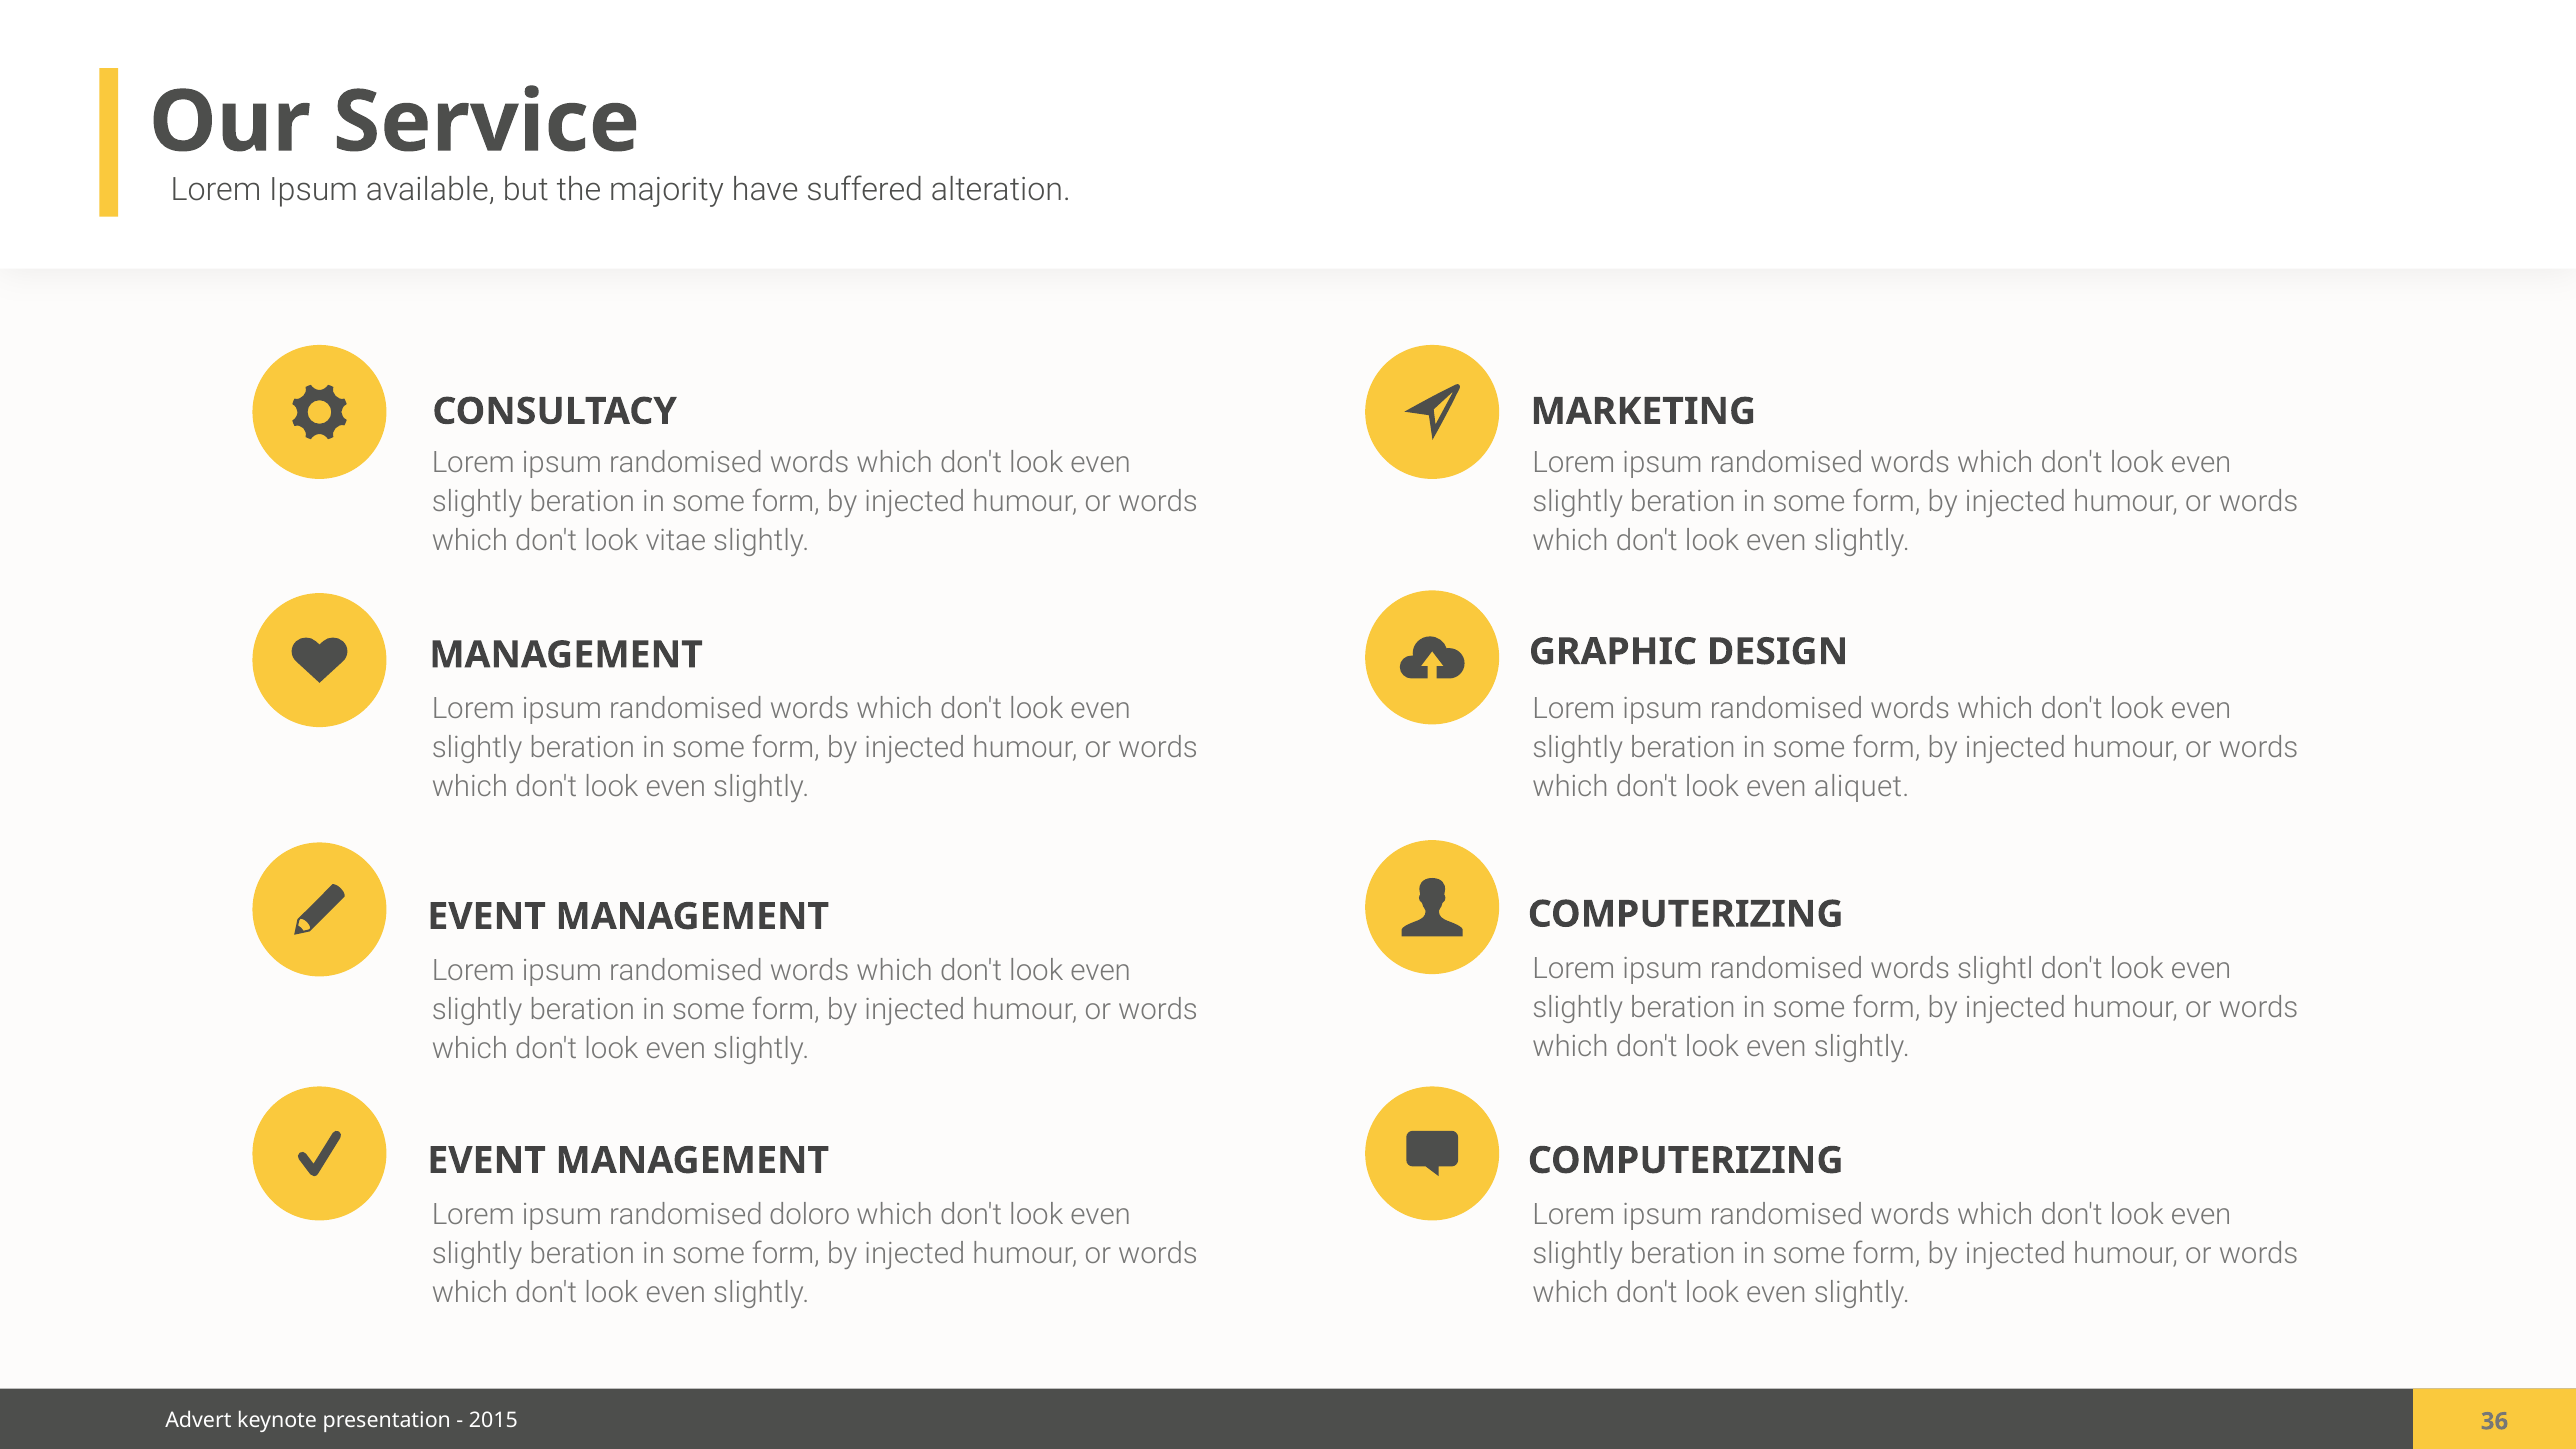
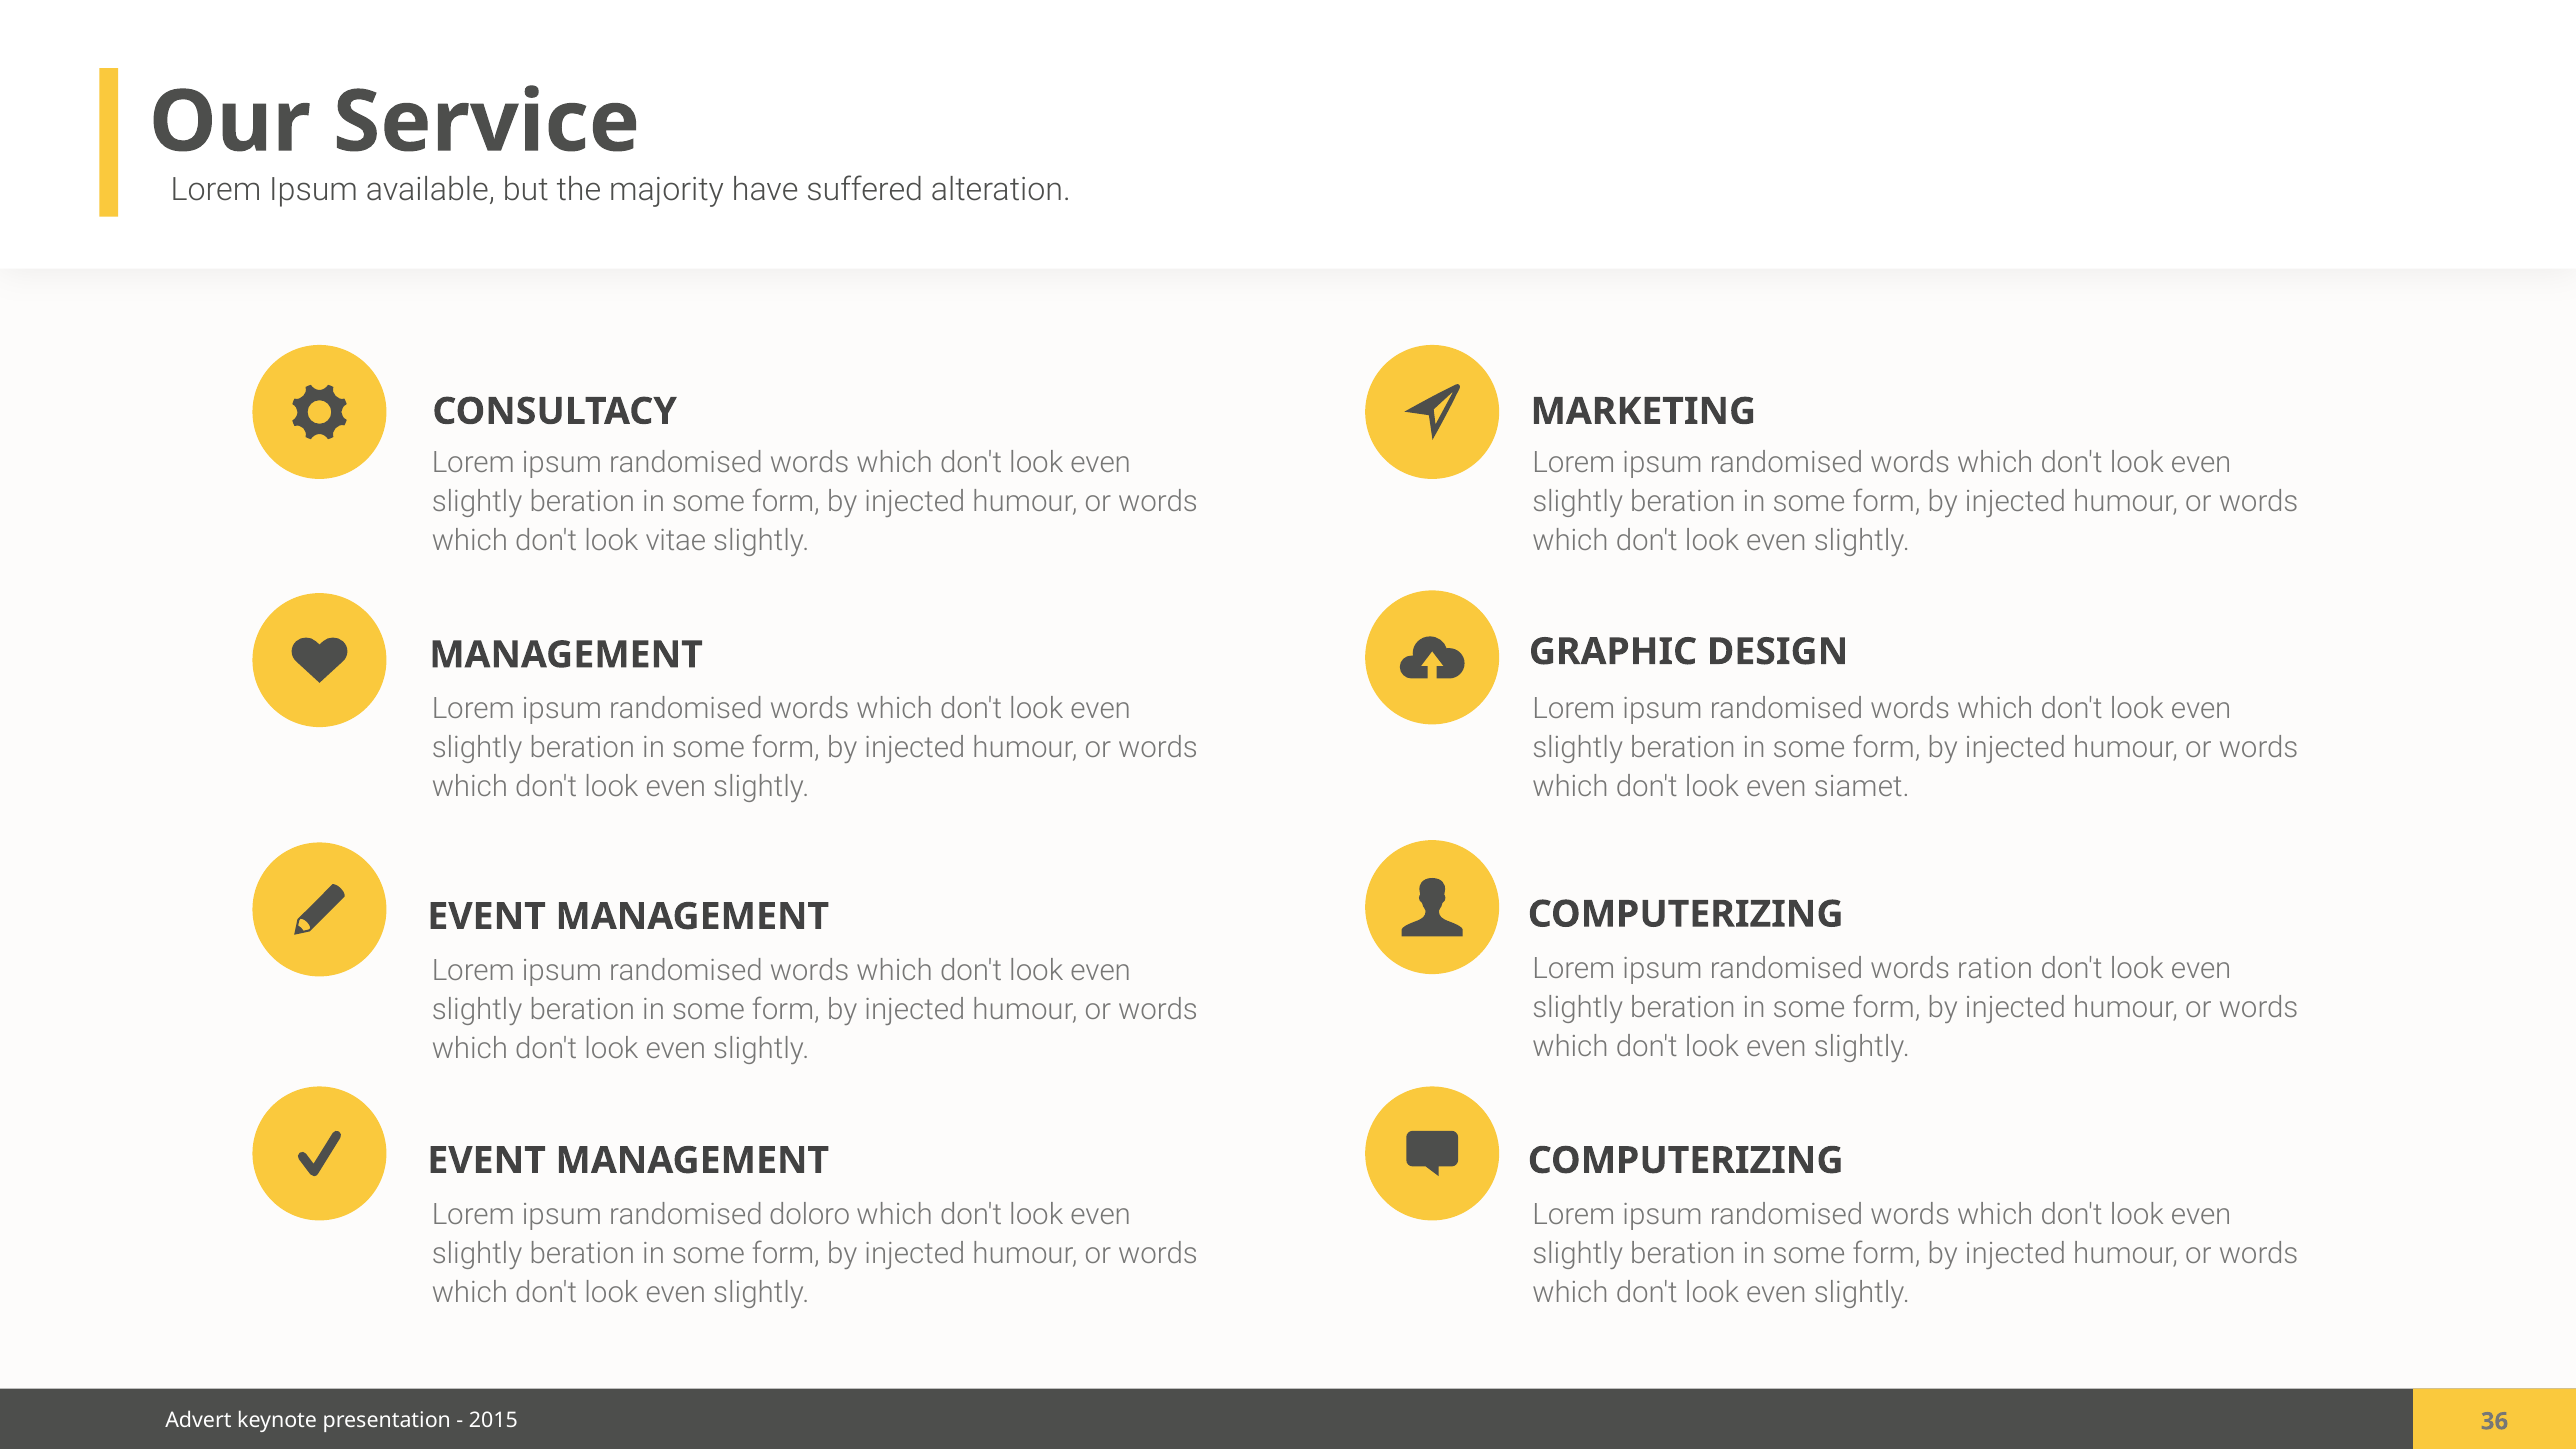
aliquet: aliquet -> siamet
slightl: slightl -> ration
